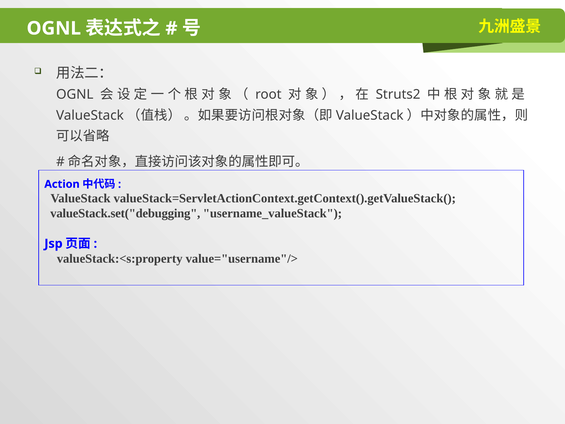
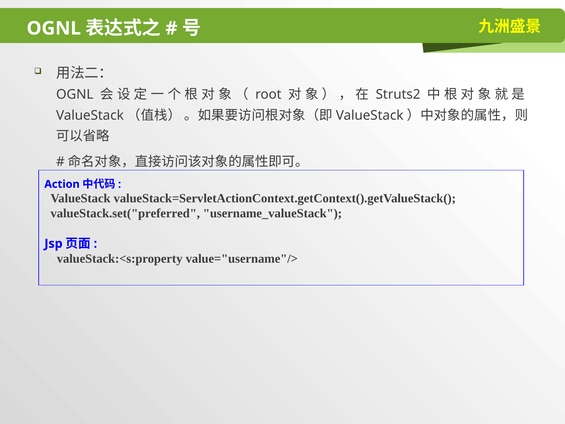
valueStack.set("debugging: valueStack.set("debugging -> valueStack.set("preferred
